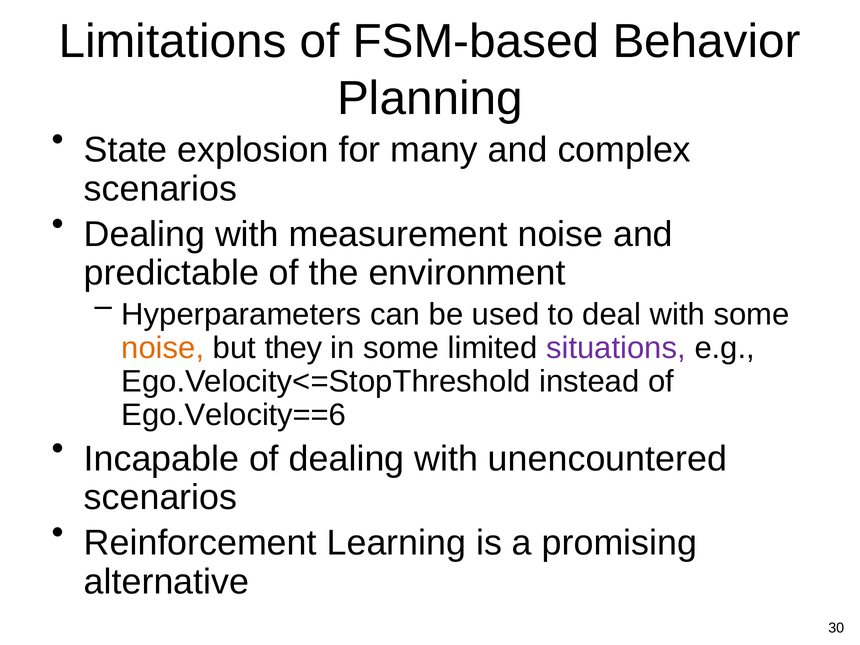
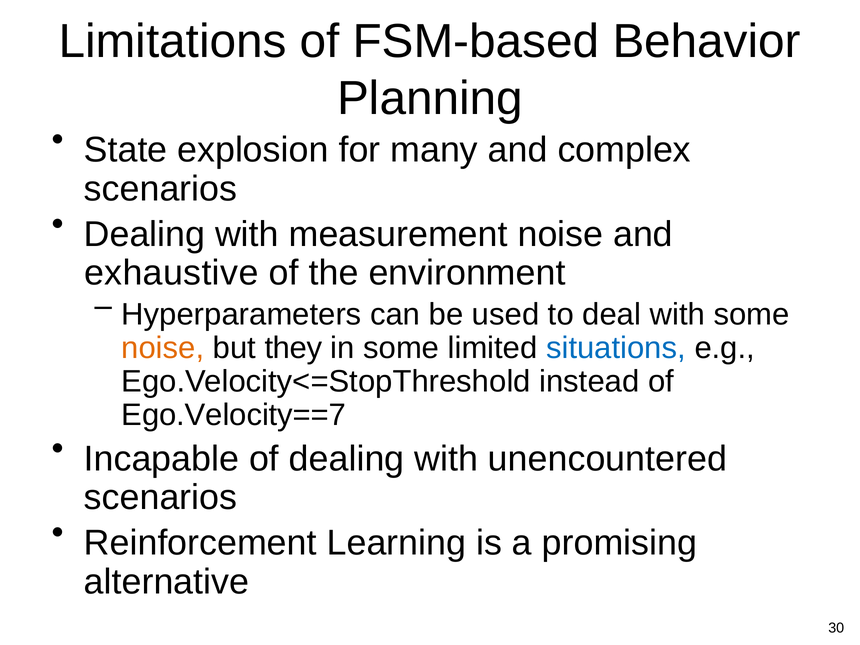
predictable: predictable -> exhaustive
situations colour: purple -> blue
Ego.Velocity==6: Ego.Velocity==6 -> Ego.Velocity==7
